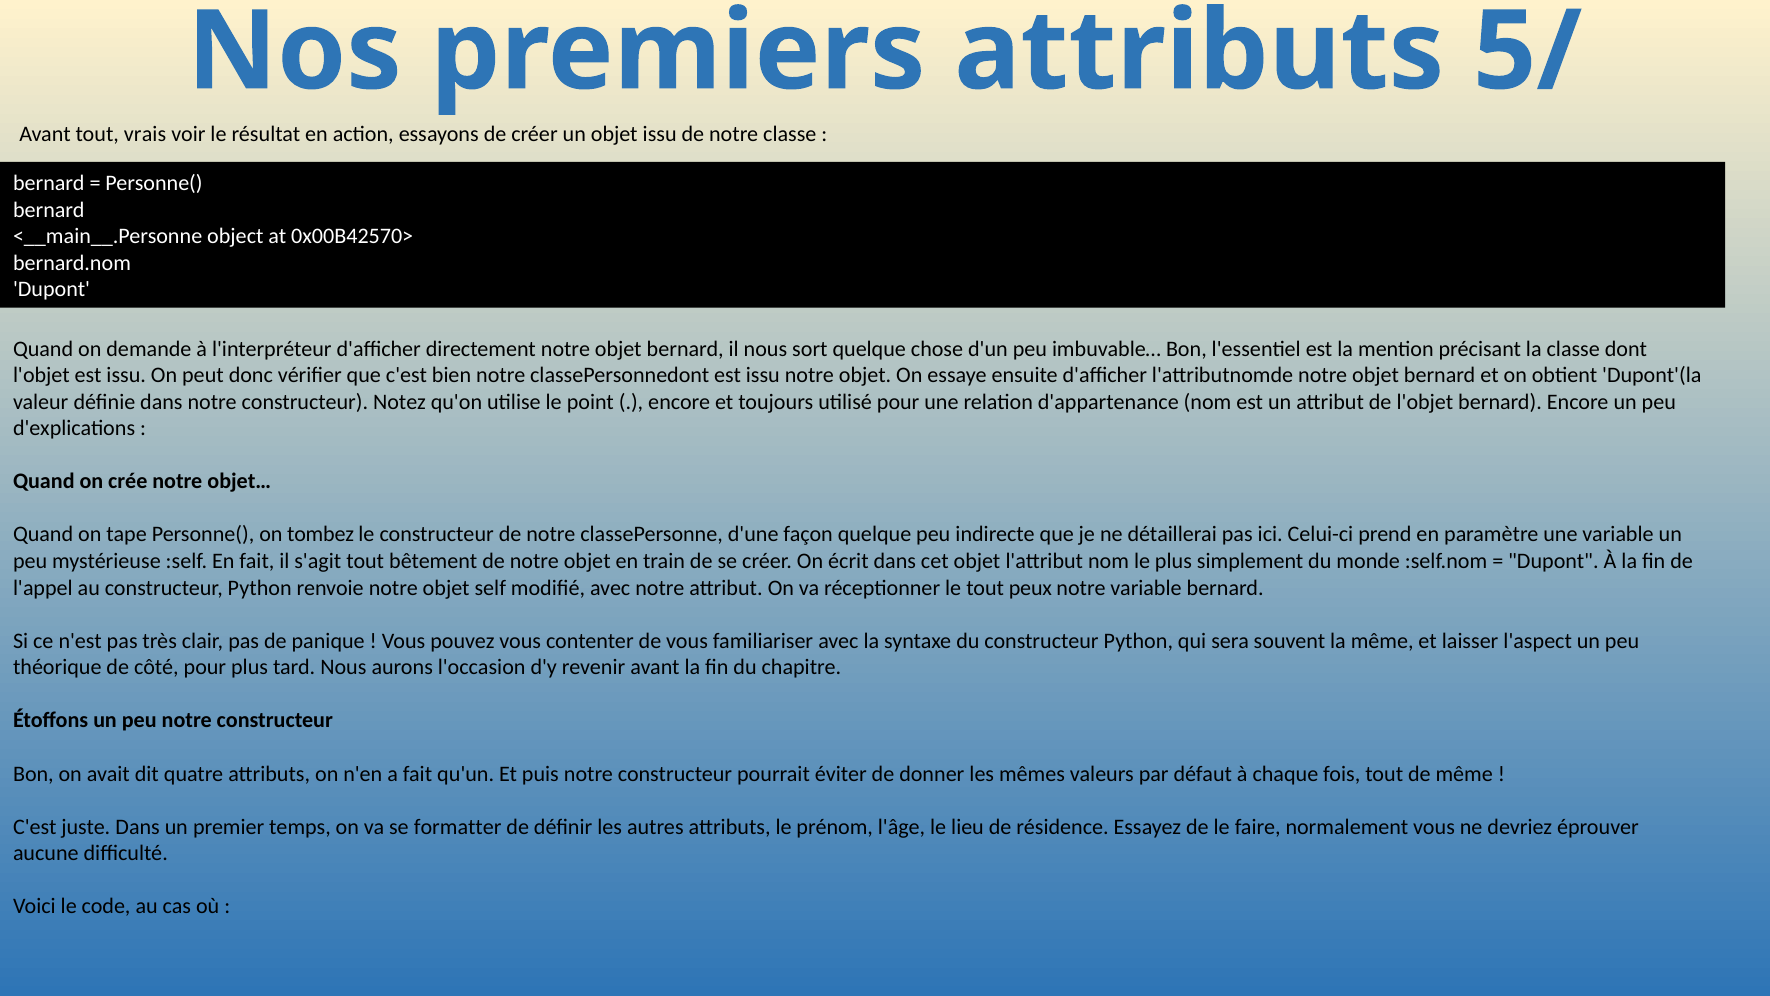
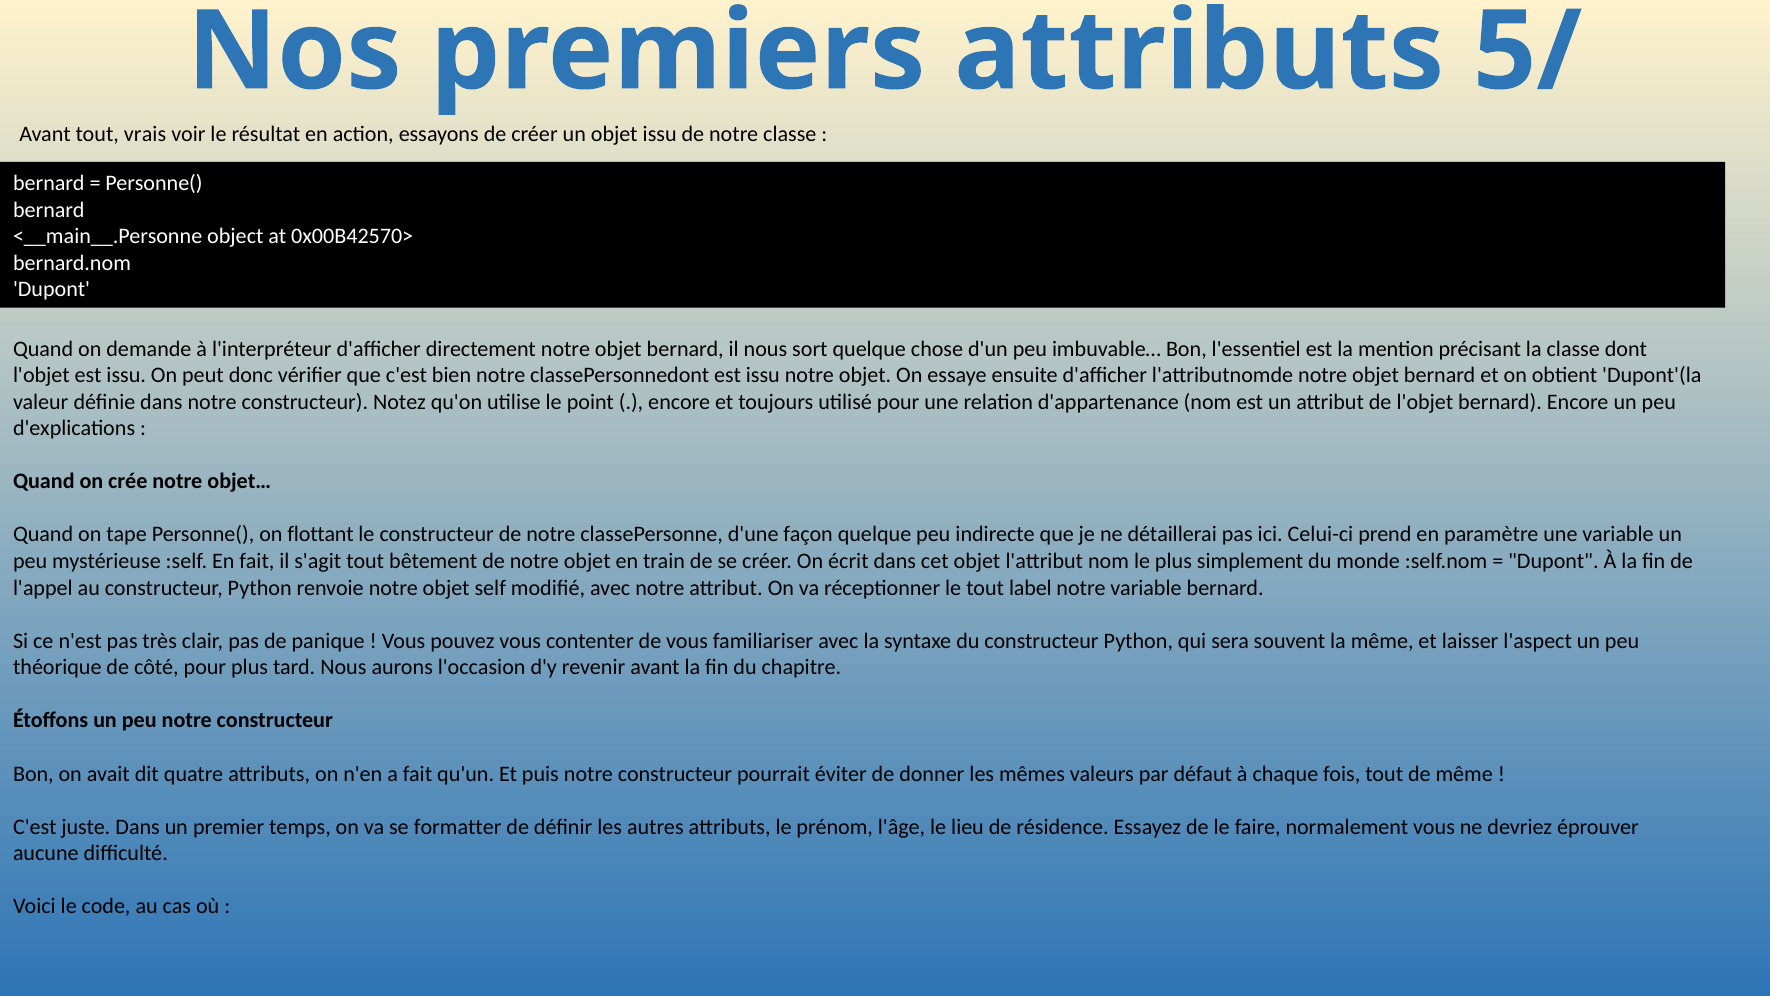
tombez: tombez -> flottant
peux: peux -> label
